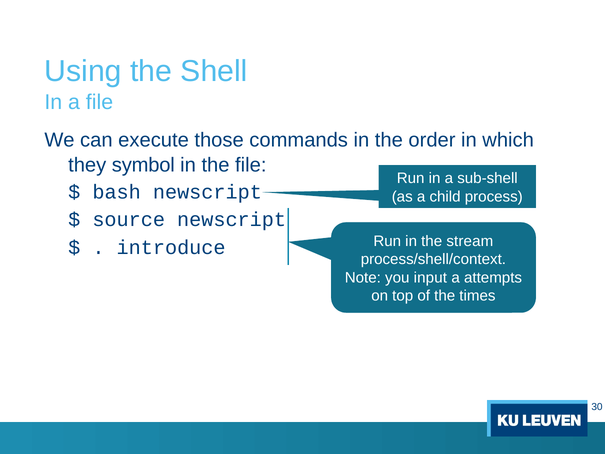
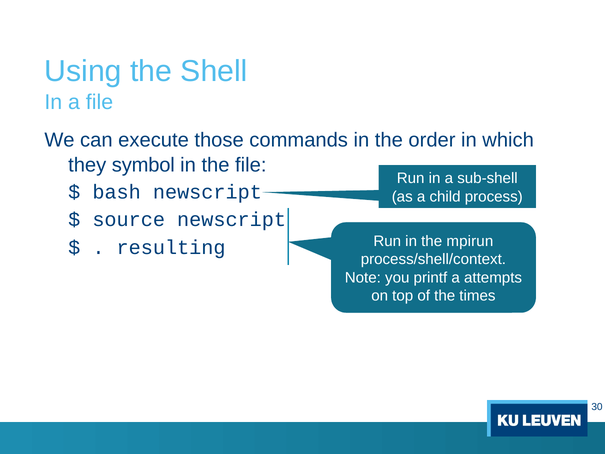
stream: stream -> mpirun
introduce: introduce -> resulting
input: input -> printf
